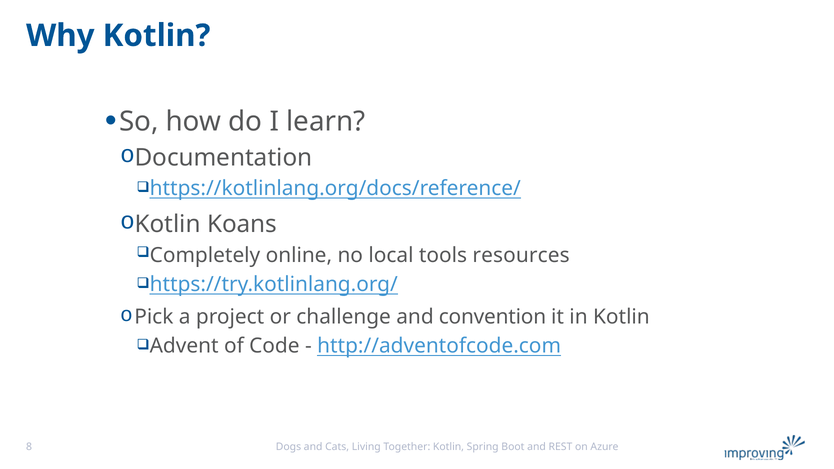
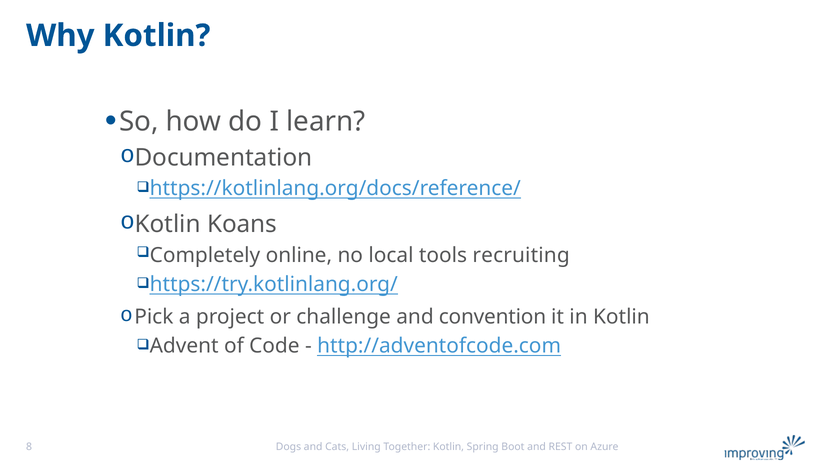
resources: resources -> recruiting
